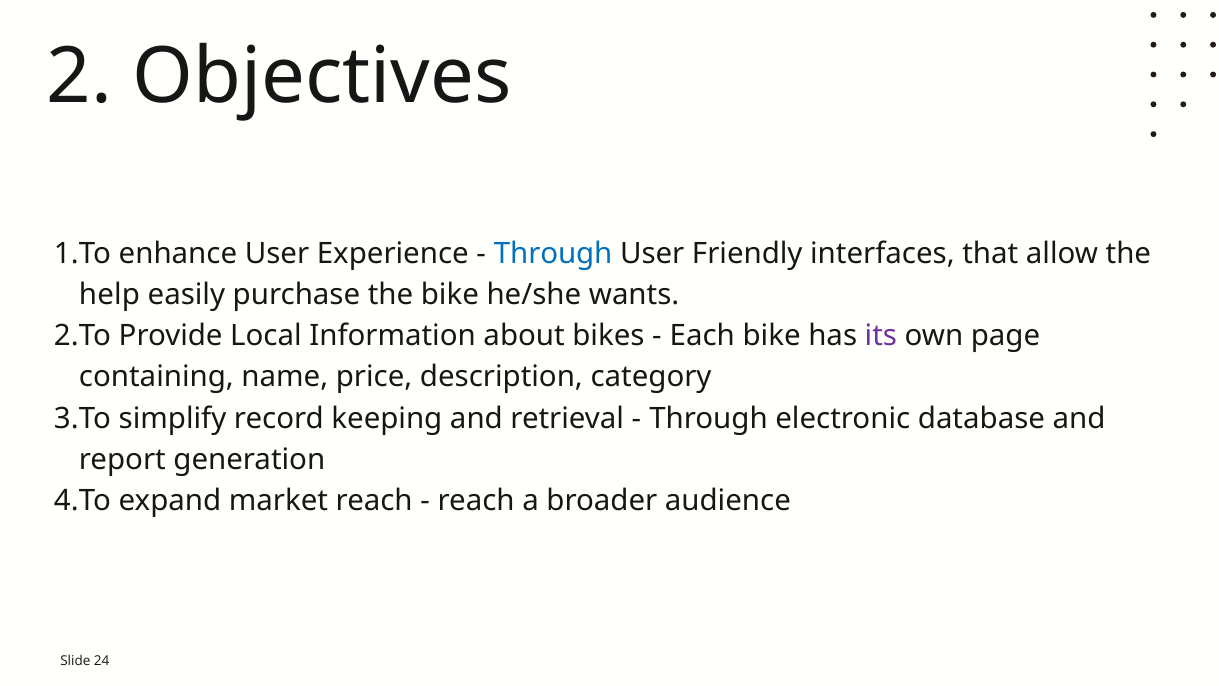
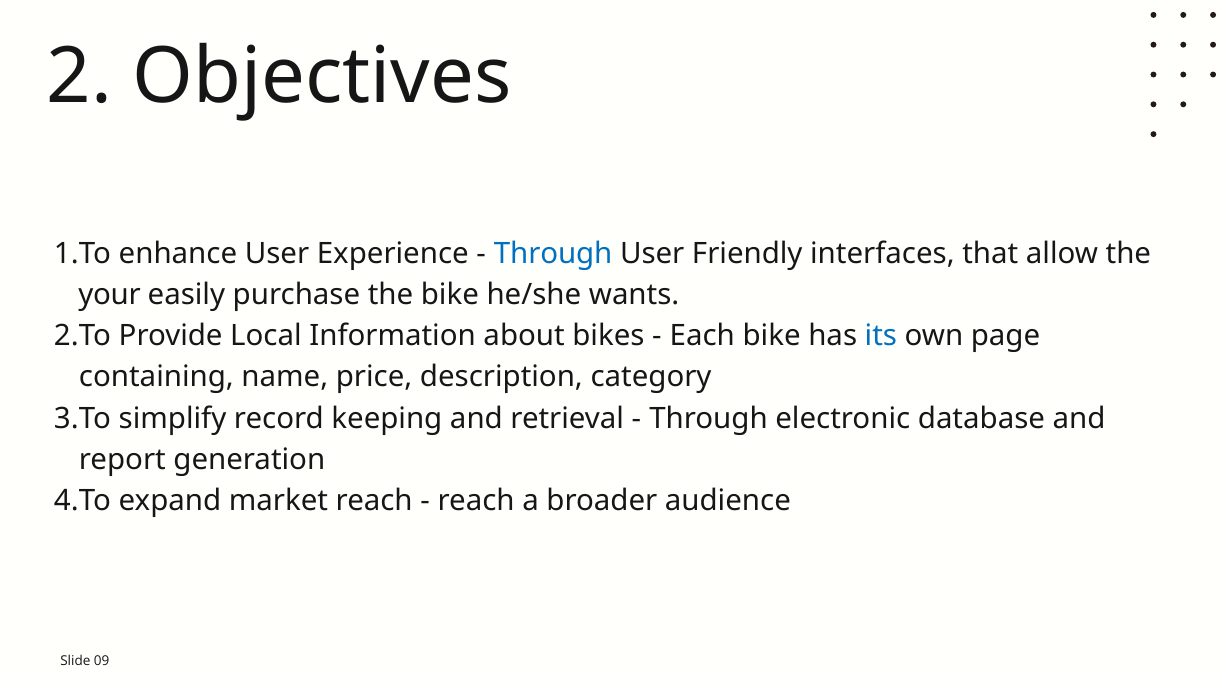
help: help -> your
its colour: purple -> blue
24: 24 -> 09
